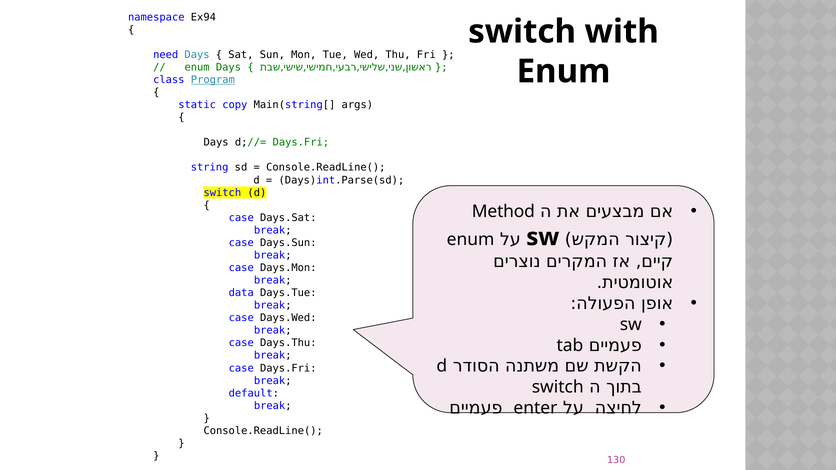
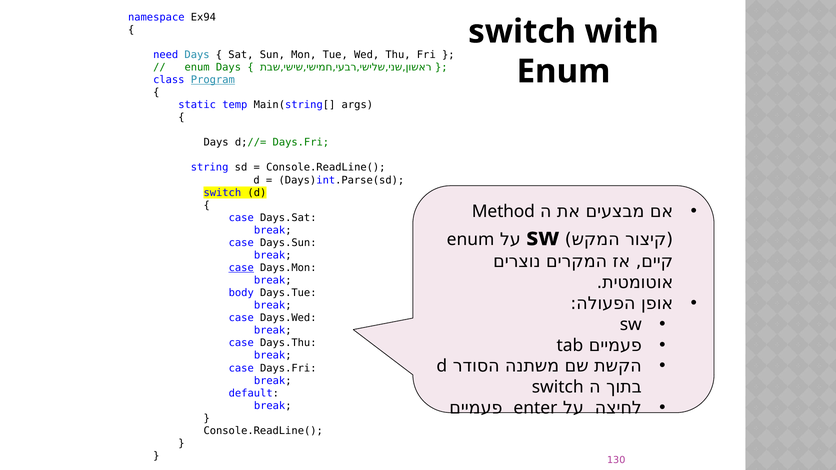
copy: copy -> temp
case at (241, 268) underline: none -> present
data: data -> body
